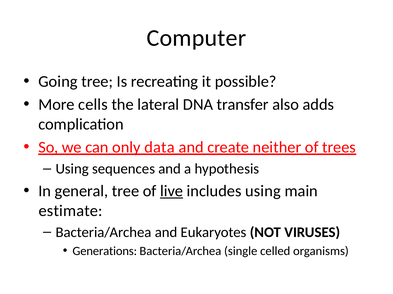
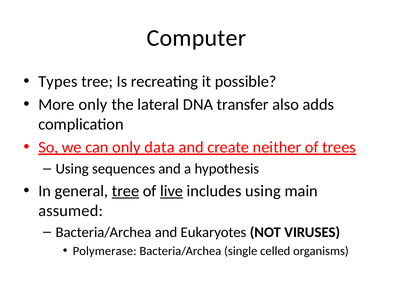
Going: Going -> Types
More cells: cells -> only
tree at (125, 192) underline: none -> present
estimate: estimate -> assumed
Generations: Generations -> Polymerase
